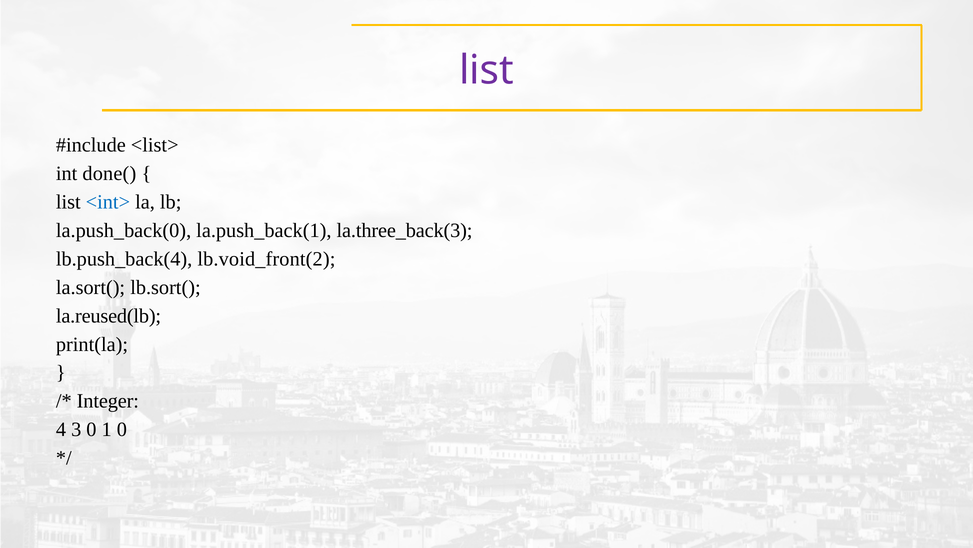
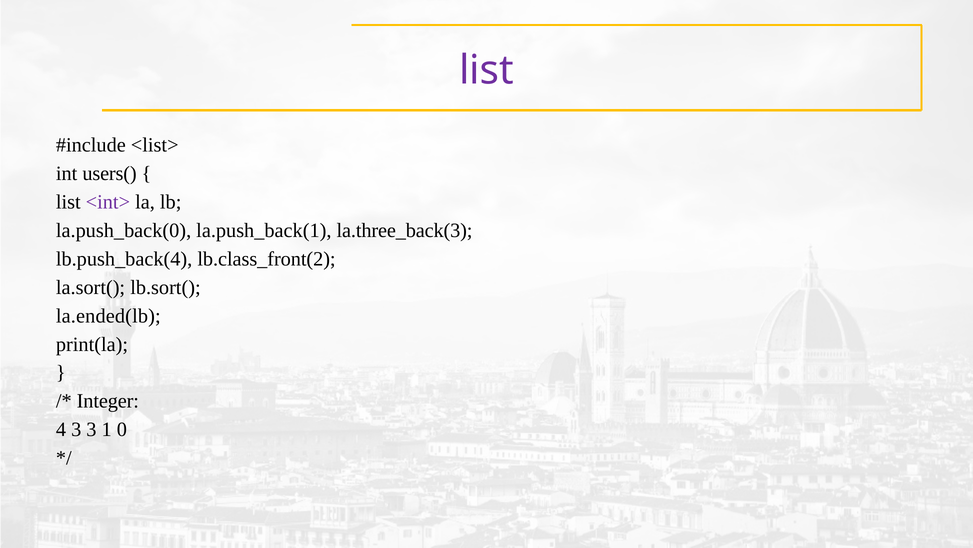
done(: done( -> users(
<int> colour: blue -> purple
lb.void_front(2: lb.void_front(2 -> lb.class_front(2
la.reused(lb: la.reused(lb -> la.ended(lb
3 0: 0 -> 3
